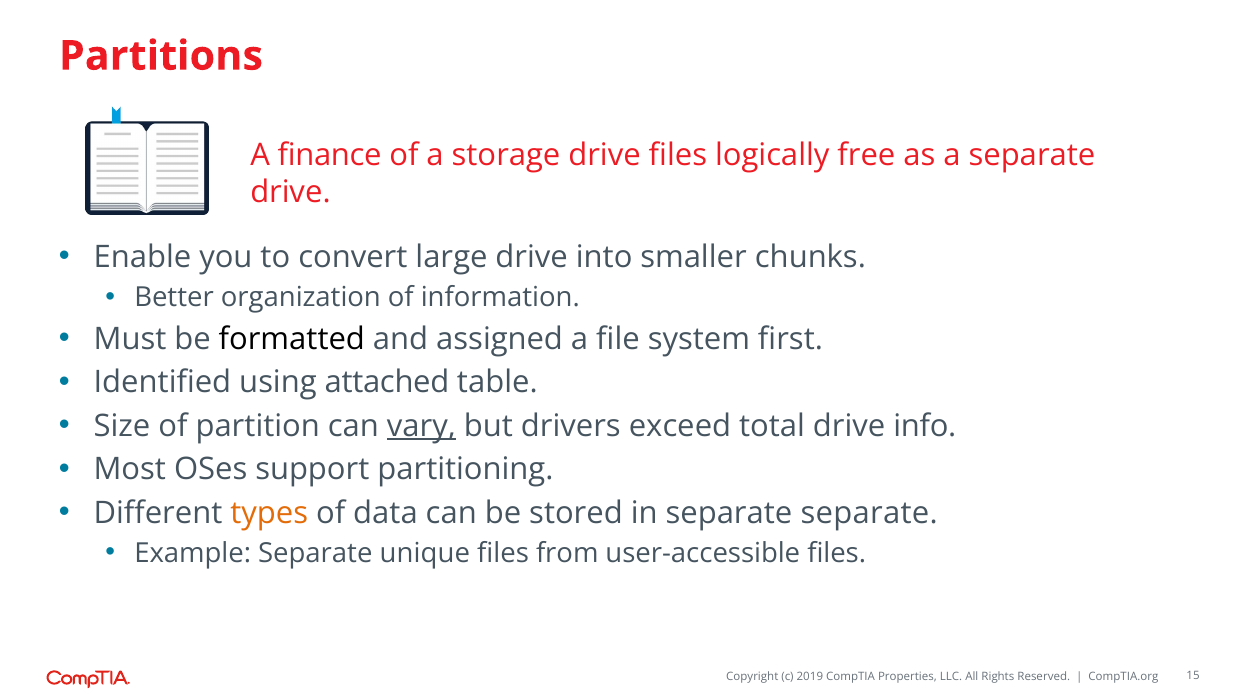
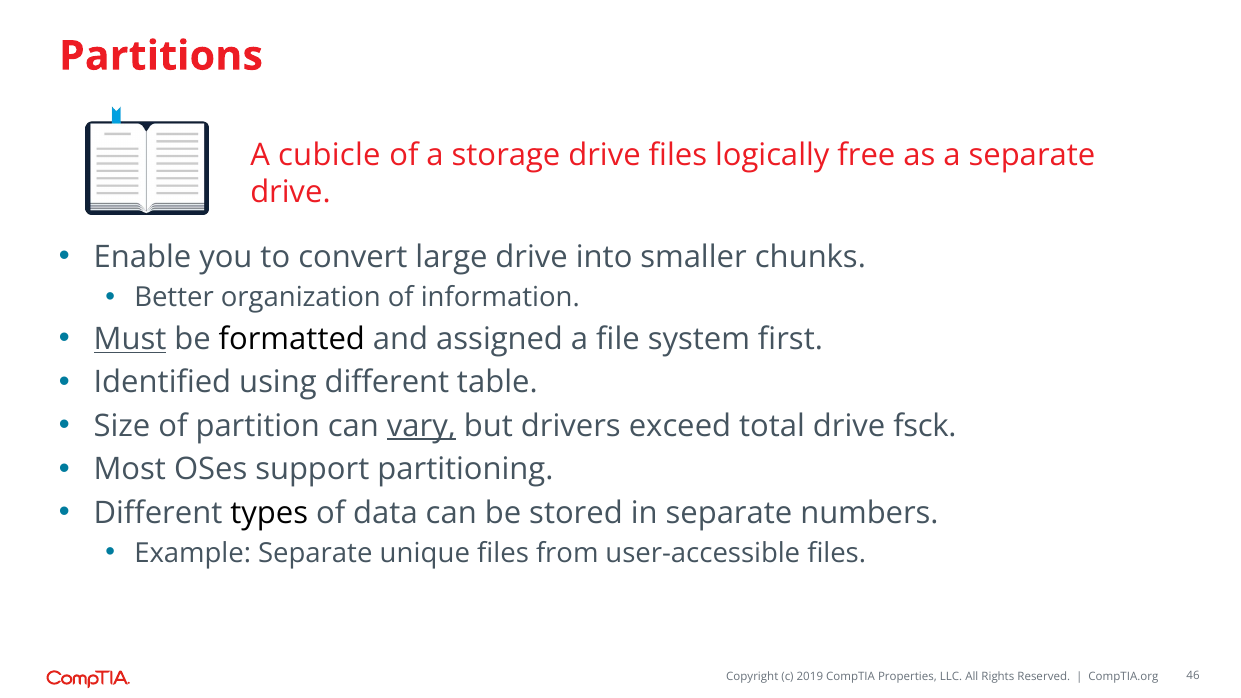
finance: finance -> cubicle
Must underline: none -> present
using attached: attached -> different
info: info -> fsck
types colour: orange -> black
separate separate: separate -> numbers
15: 15 -> 46
